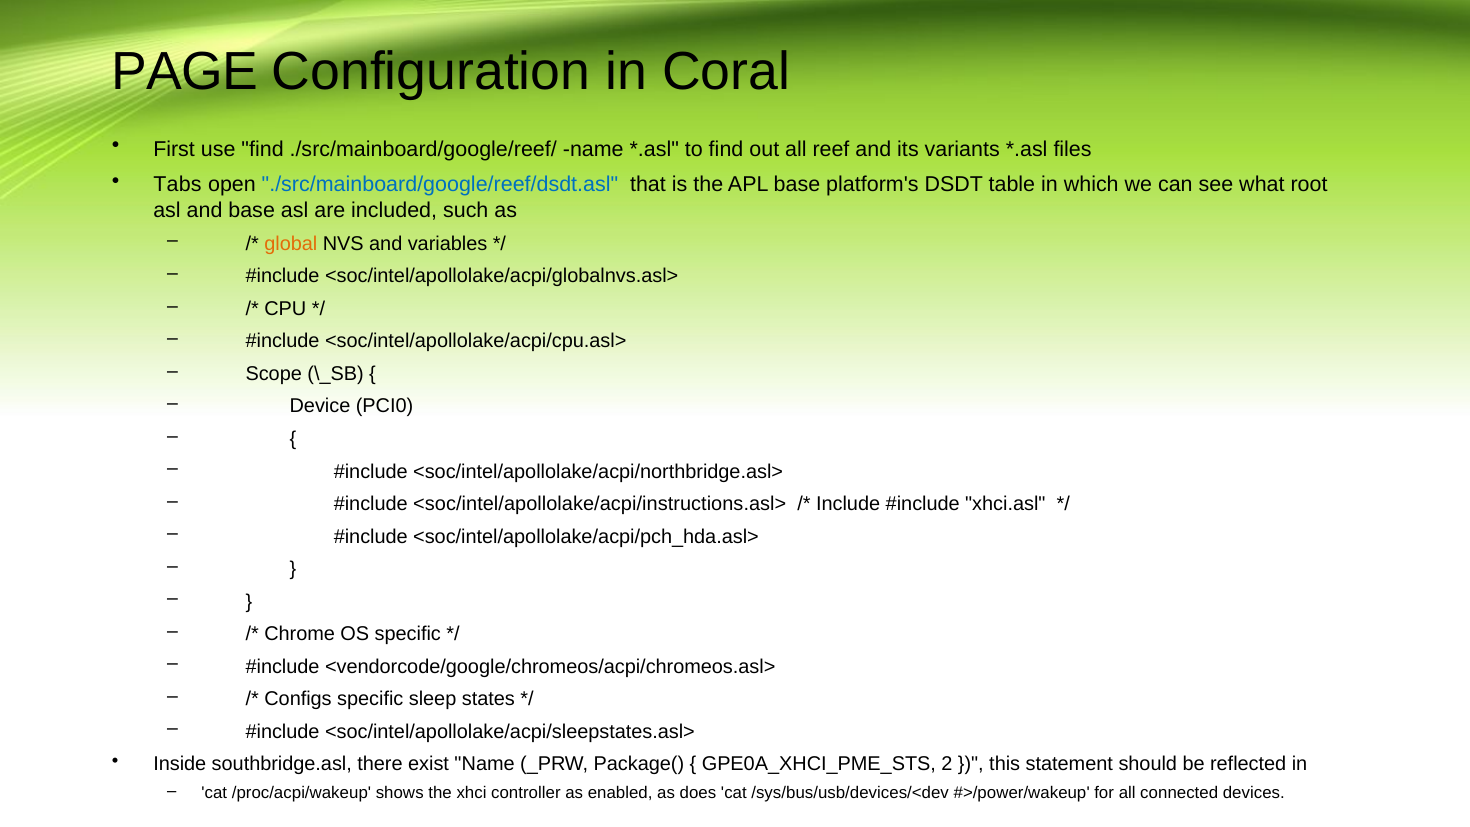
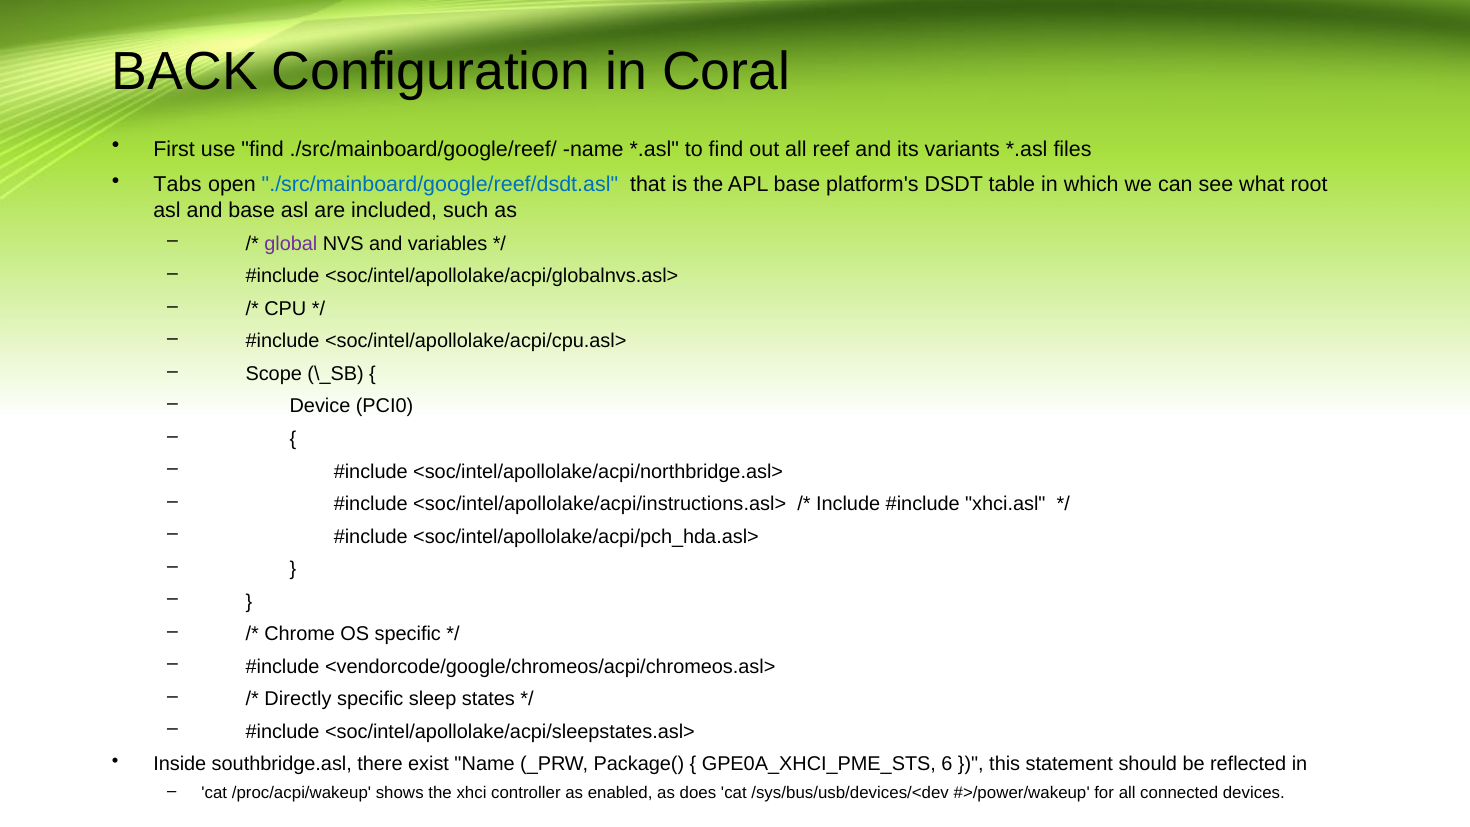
PAGE: PAGE -> BACK
global colour: orange -> purple
Configs: Configs -> Directly
2: 2 -> 6
